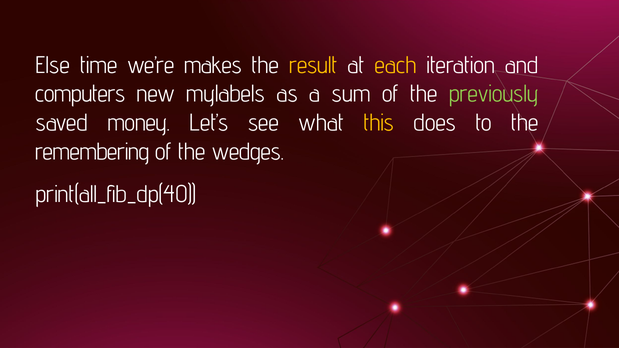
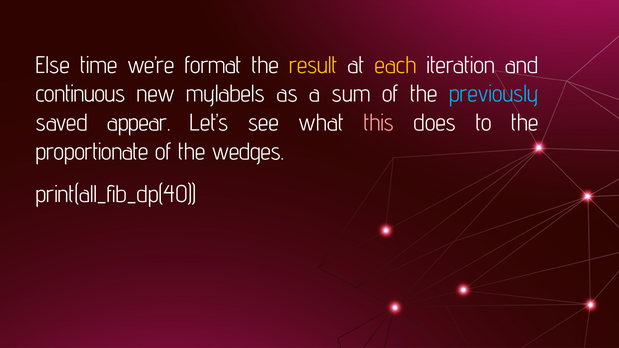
makes: makes -> format
computers: computers -> continuous
previously colour: light green -> light blue
money: money -> appear
this colour: yellow -> pink
remembering: remembering -> proportionate
